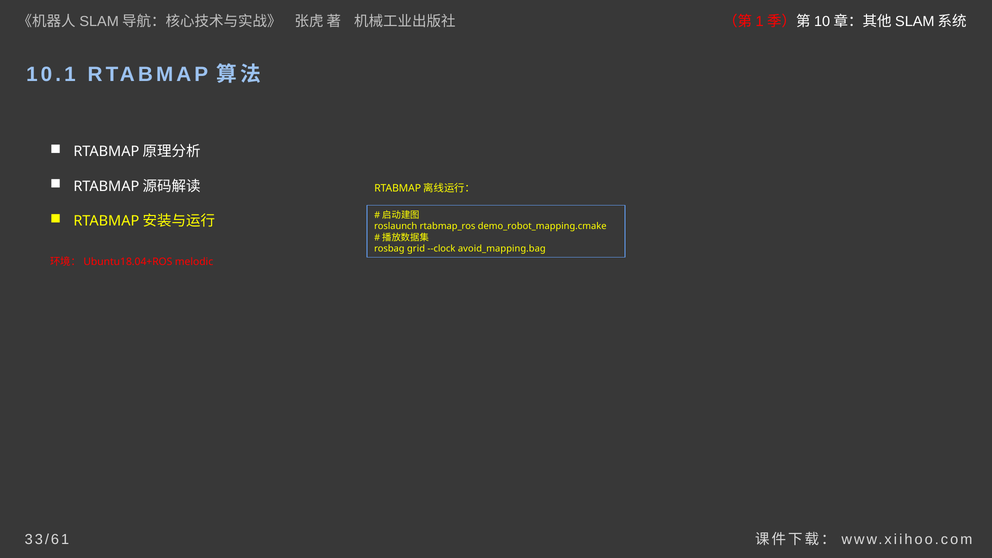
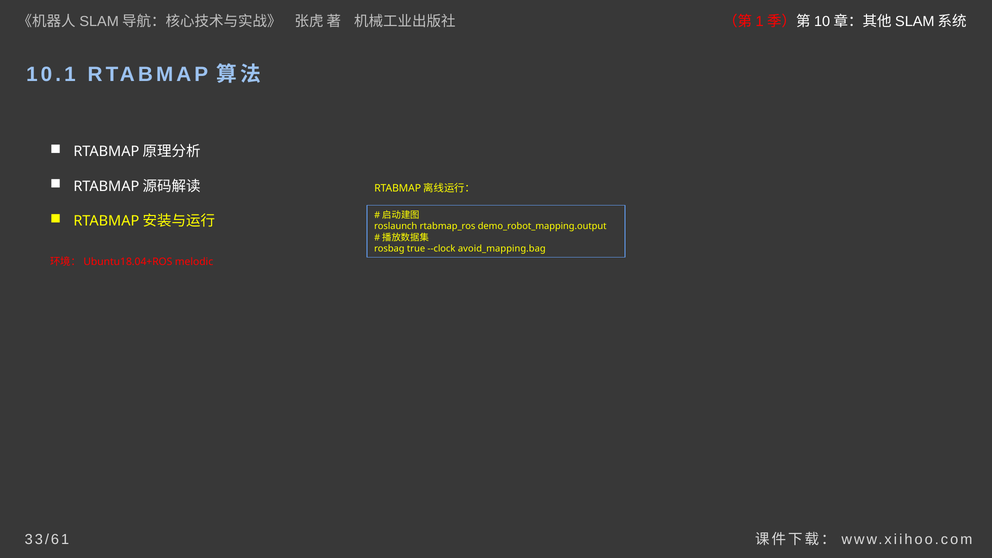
demo_robot_mapping.cmake: demo_robot_mapping.cmake -> demo_robot_mapping.output
grid: grid -> true
